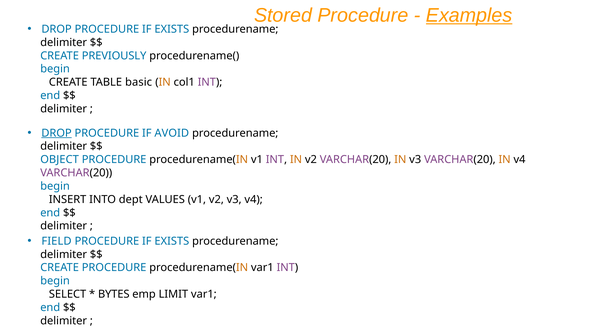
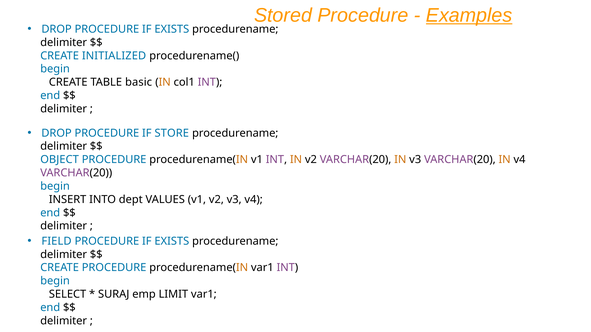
PREVIOUSLY: PREVIOUSLY -> INITIALIZED
DROP at (57, 133) underline: present -> none
AVOID: AVOID -> STORE
BYTES: BYTES -> SURAJ
